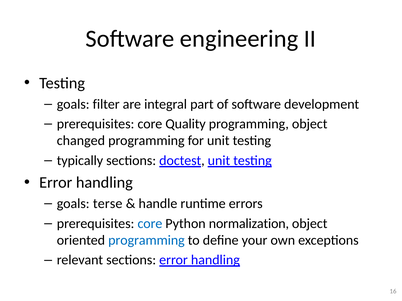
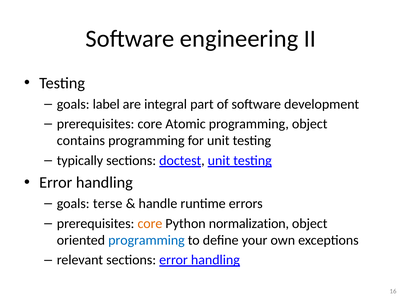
filter: filter -> label
Quality: Quality -> Atomic
changed: changed -> contains
core at (150, 224) colour: blue -> orange
